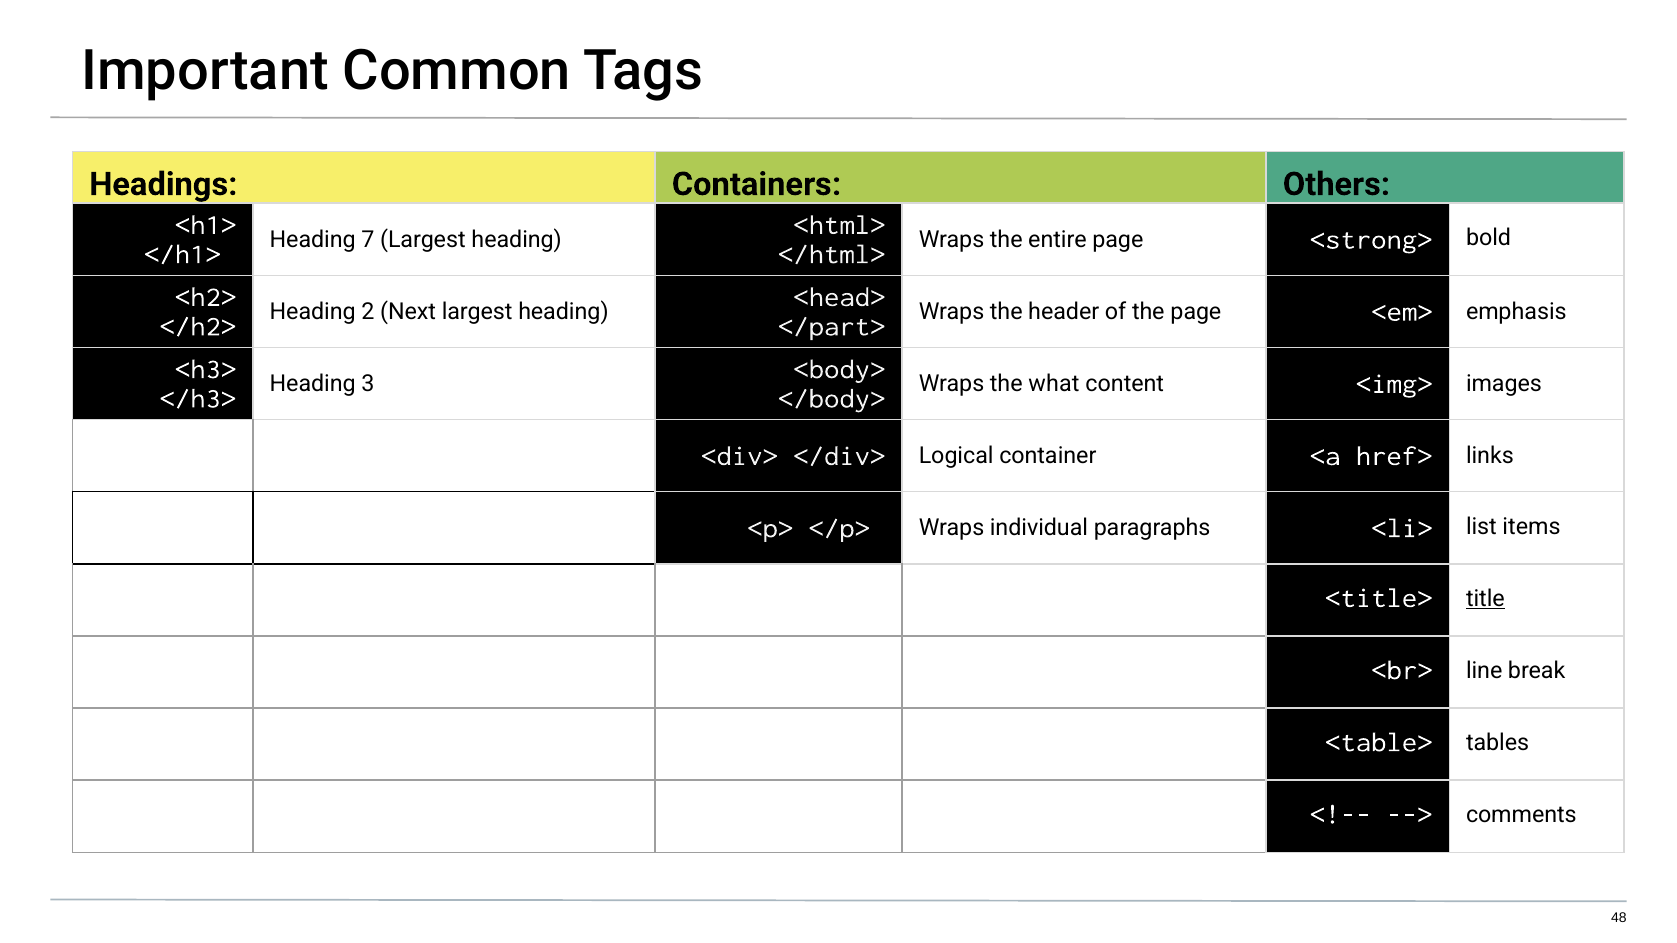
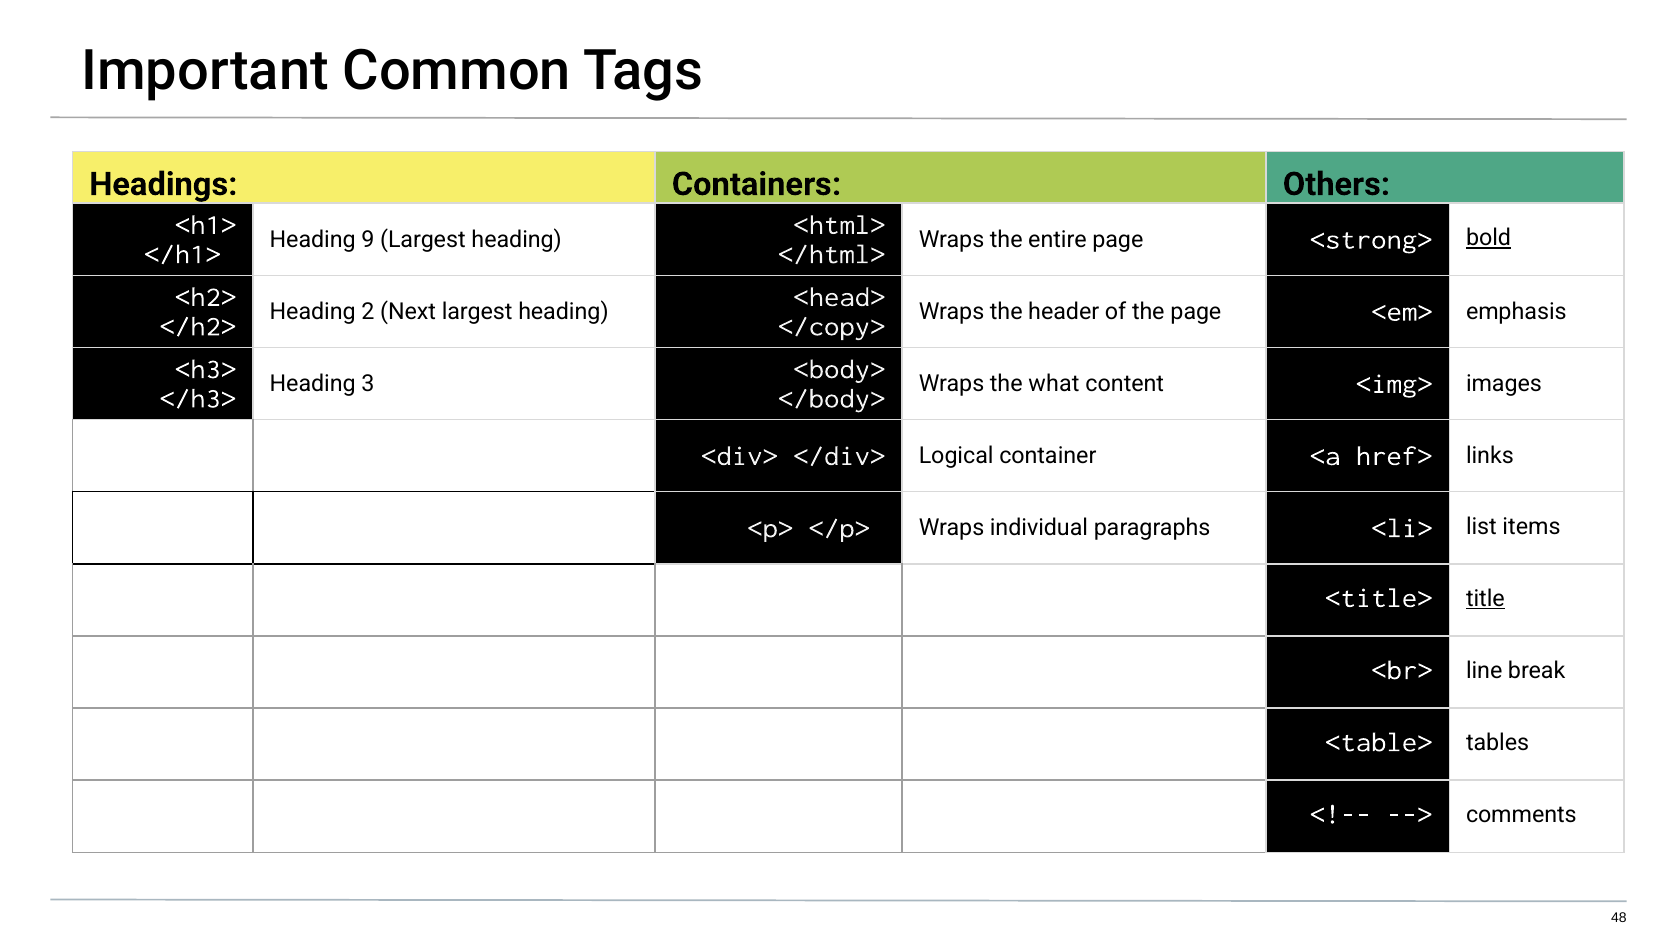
7: 7 -> 9
bold underline: none -> present
</part>: </part> -> </copy>
